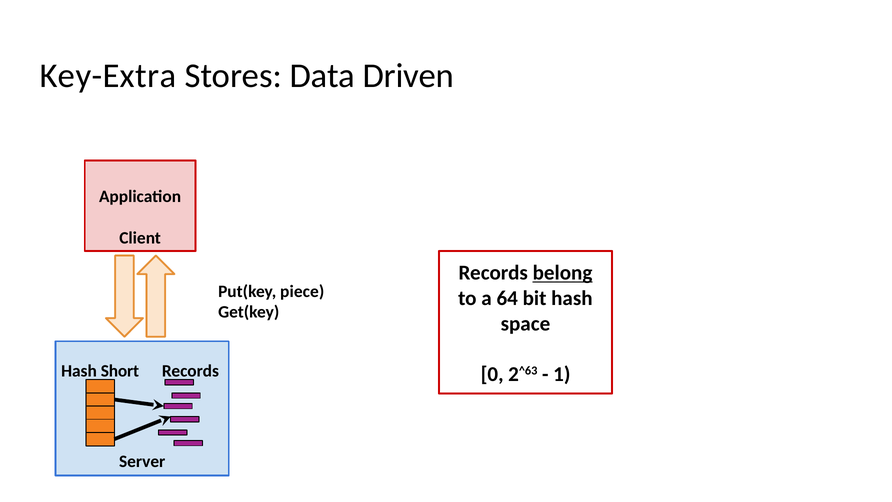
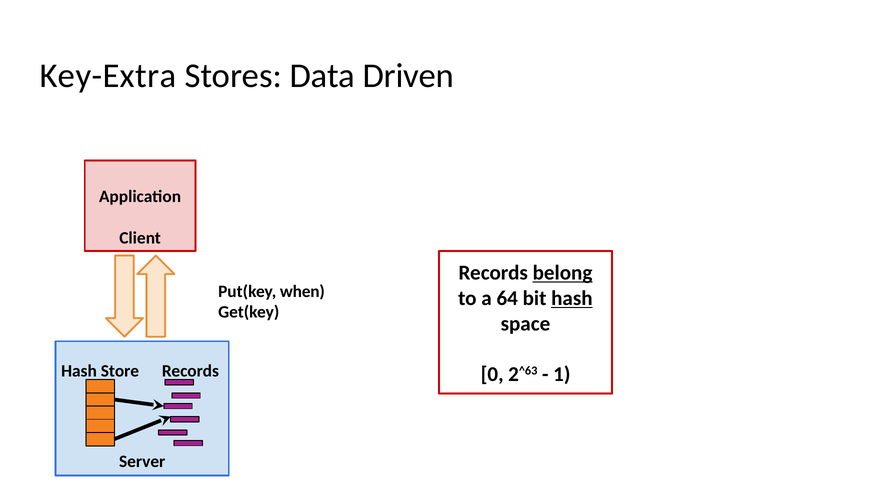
piece: piece -> when
hash at (572, 298) underline: none -> present
Short: Short -> Store
